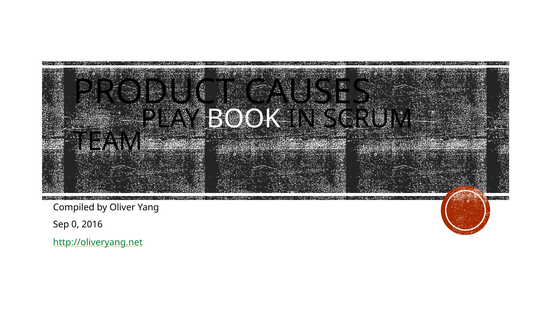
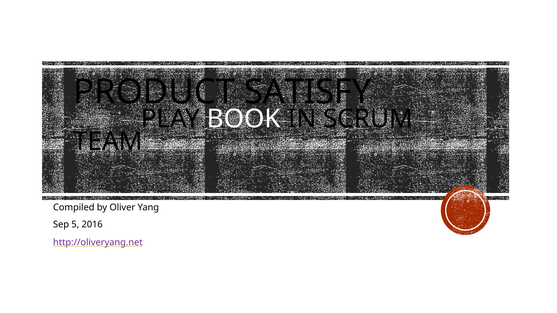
CAUSES: CAUSES -> SATISFY
0: 0 -> 5
http://oliveryang.net colour: green -> purple
